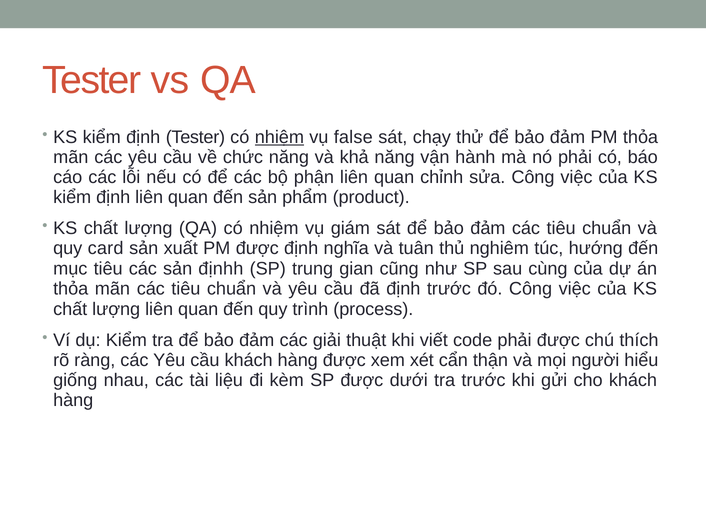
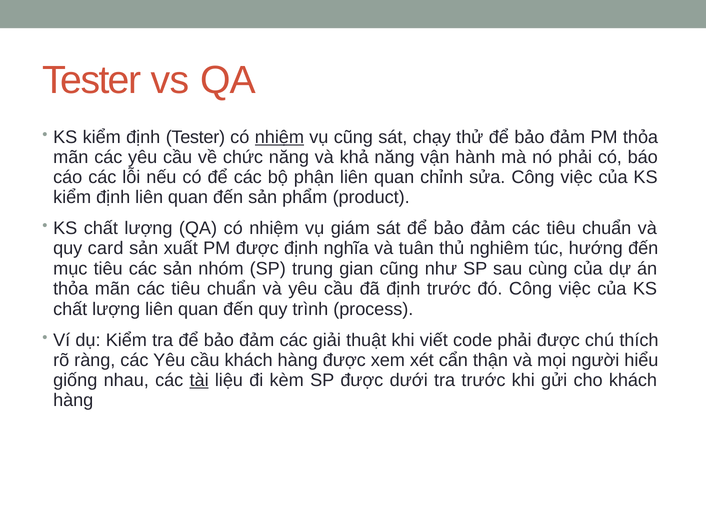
vụ false: false -> cũng
địnhh: địnhh -> nhóm
tài underline: none -> present
